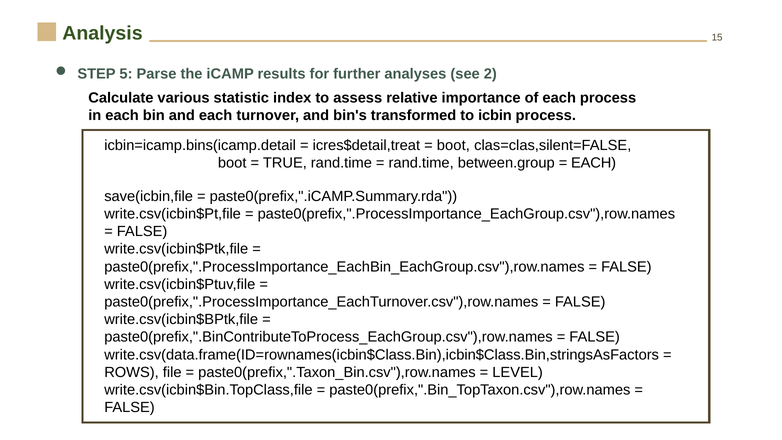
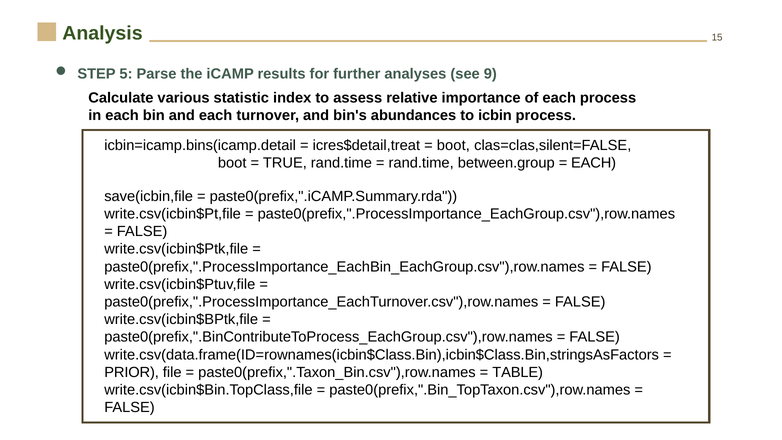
2: 2 -> 9
transformed: transformed -> abundances
ROWS: ROWS -> PRIOR
LEVEL: LEVEL -> TABLE
